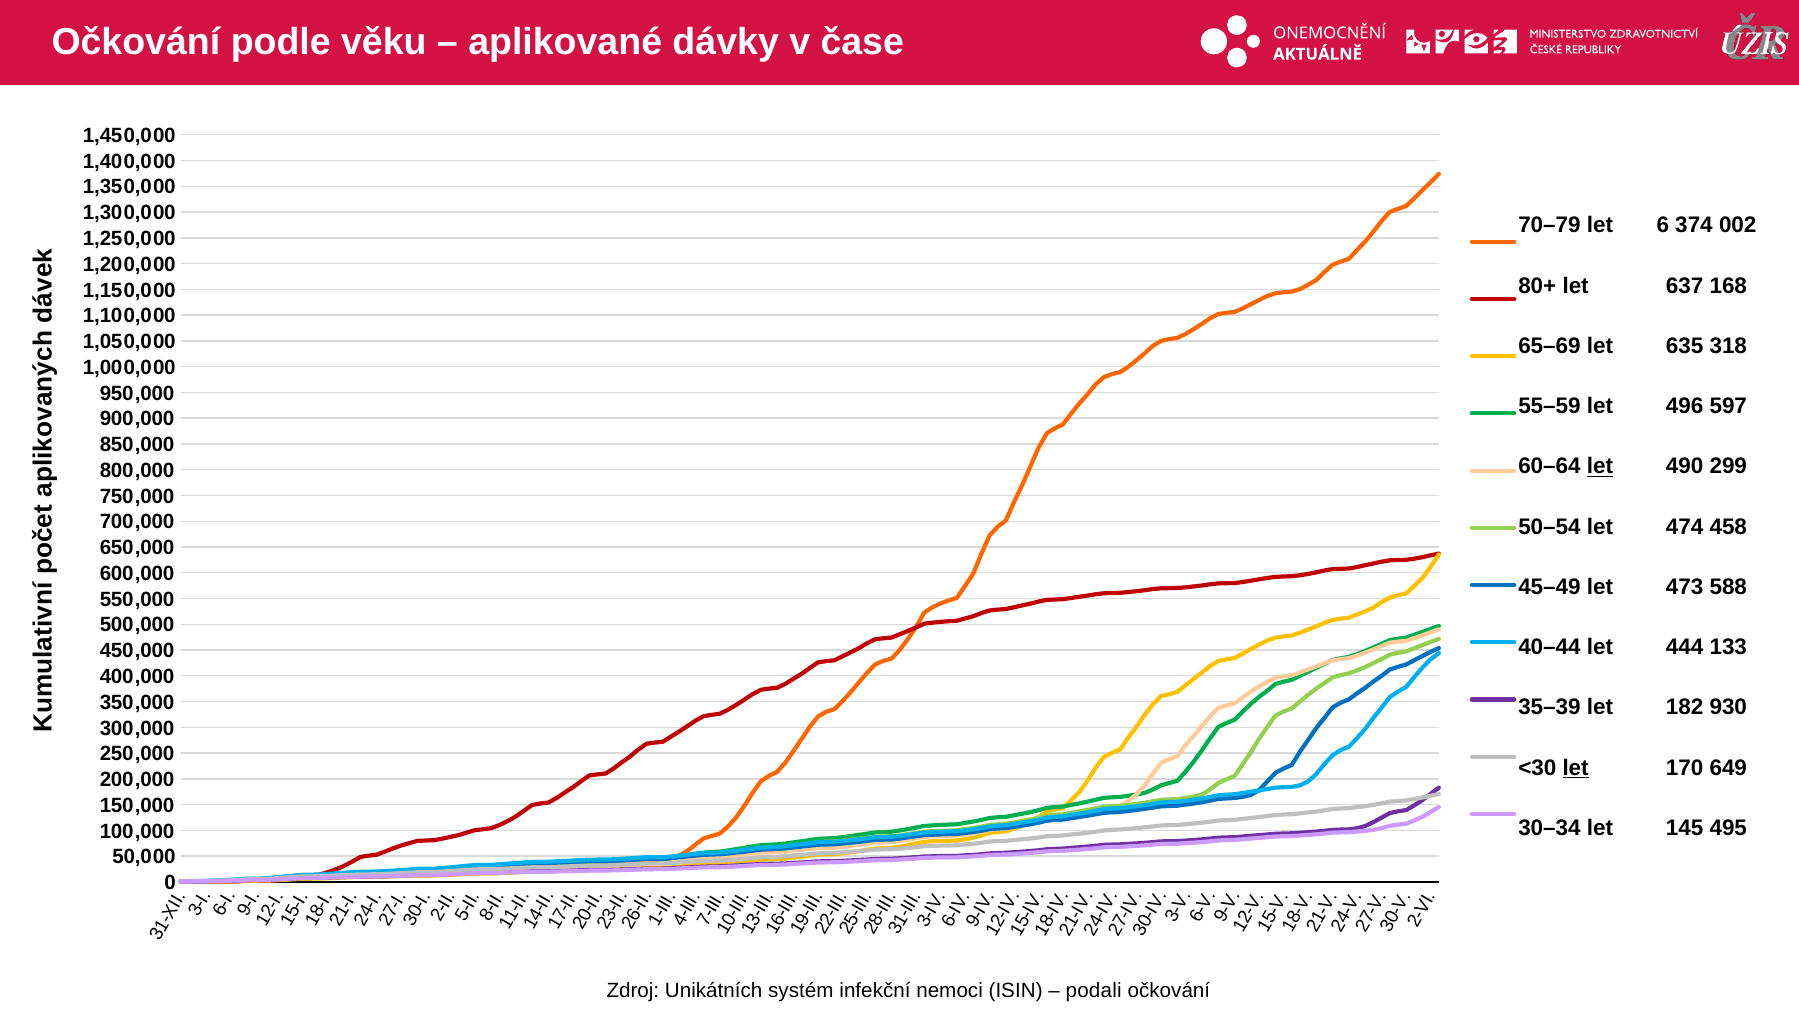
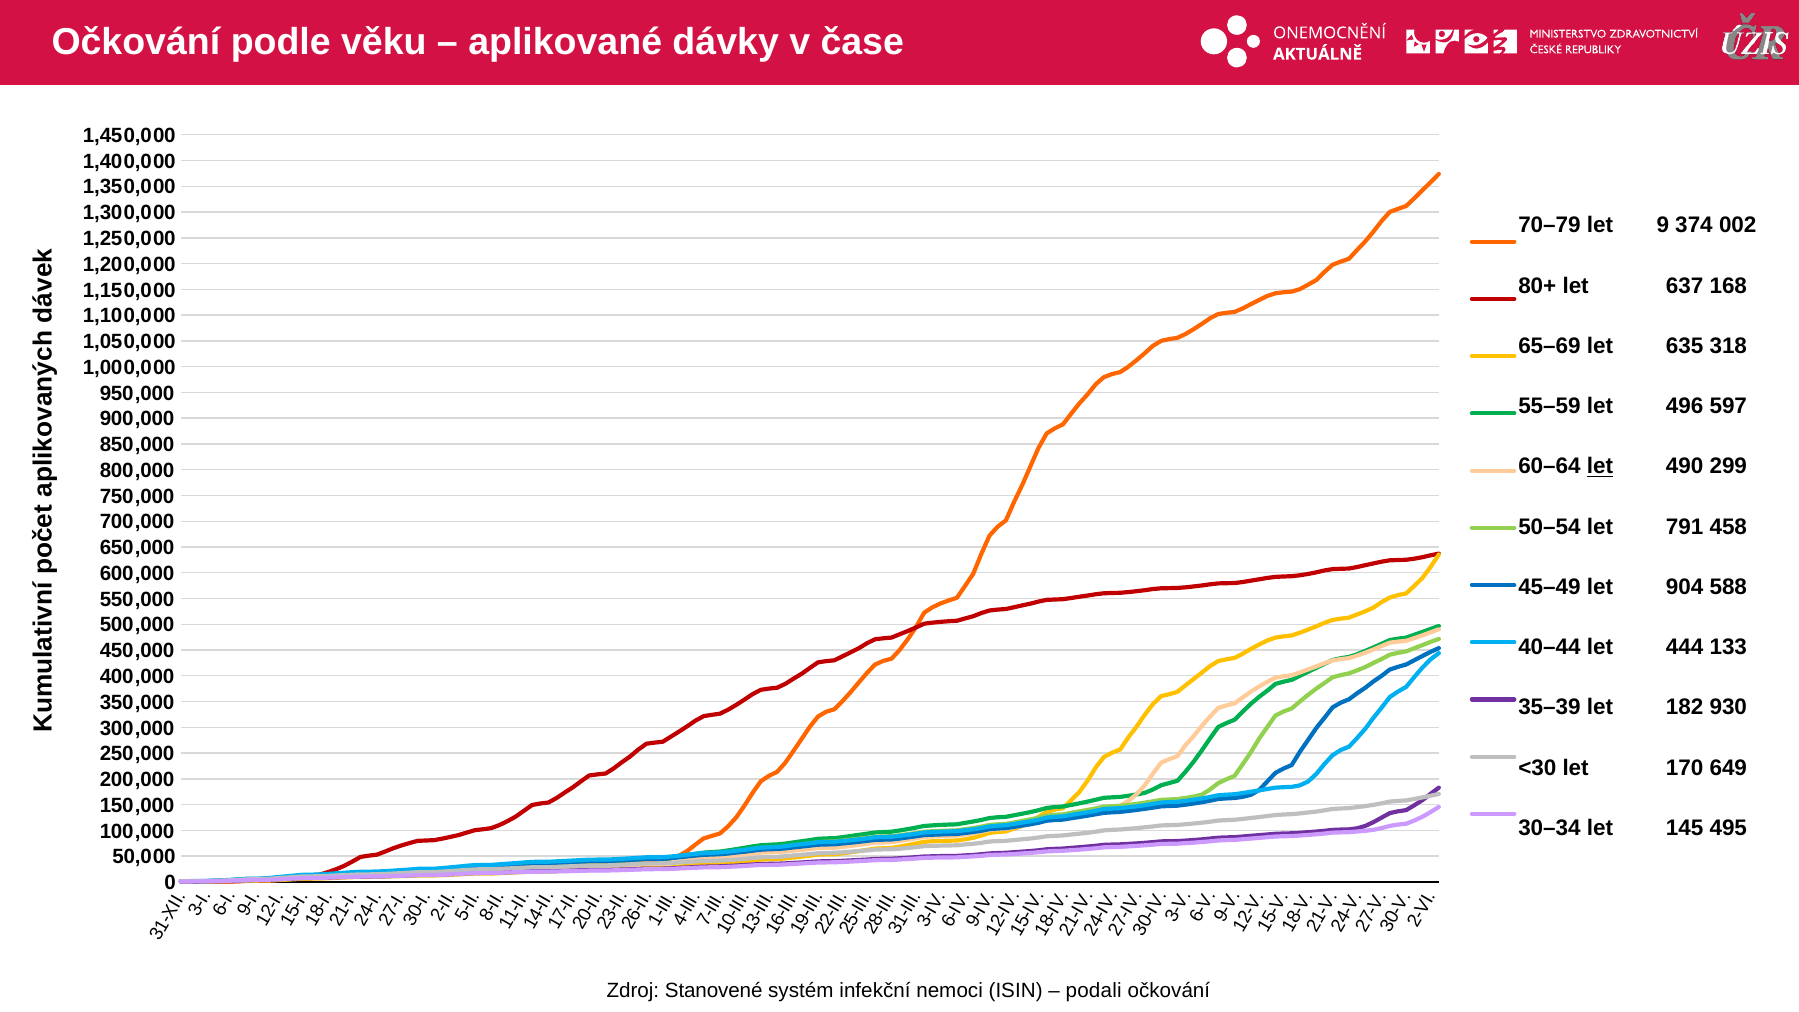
let 6: 6 -> 9
474: 474 -> 791
473: 473 -> 904
let at (1576, 768) underline: present -> none
Unikátních: Unikátních -> Stanovené
